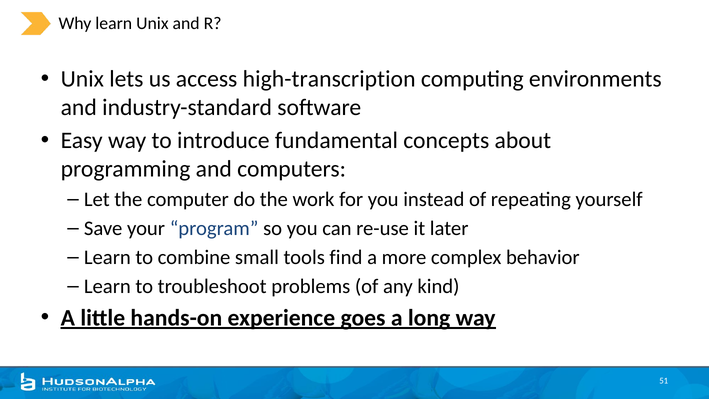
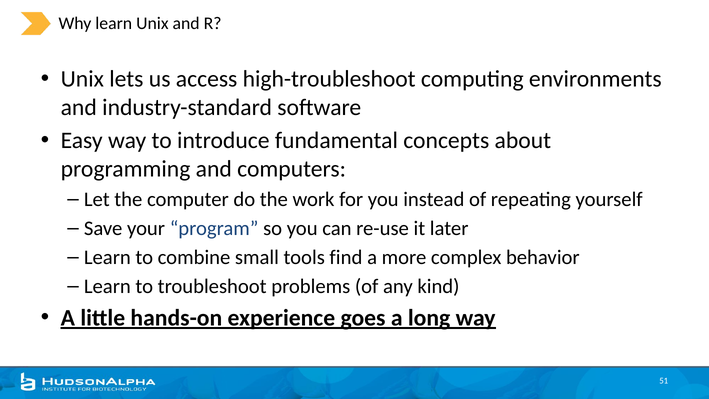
high-transcription: high-transcription -> high-troubleshoot
